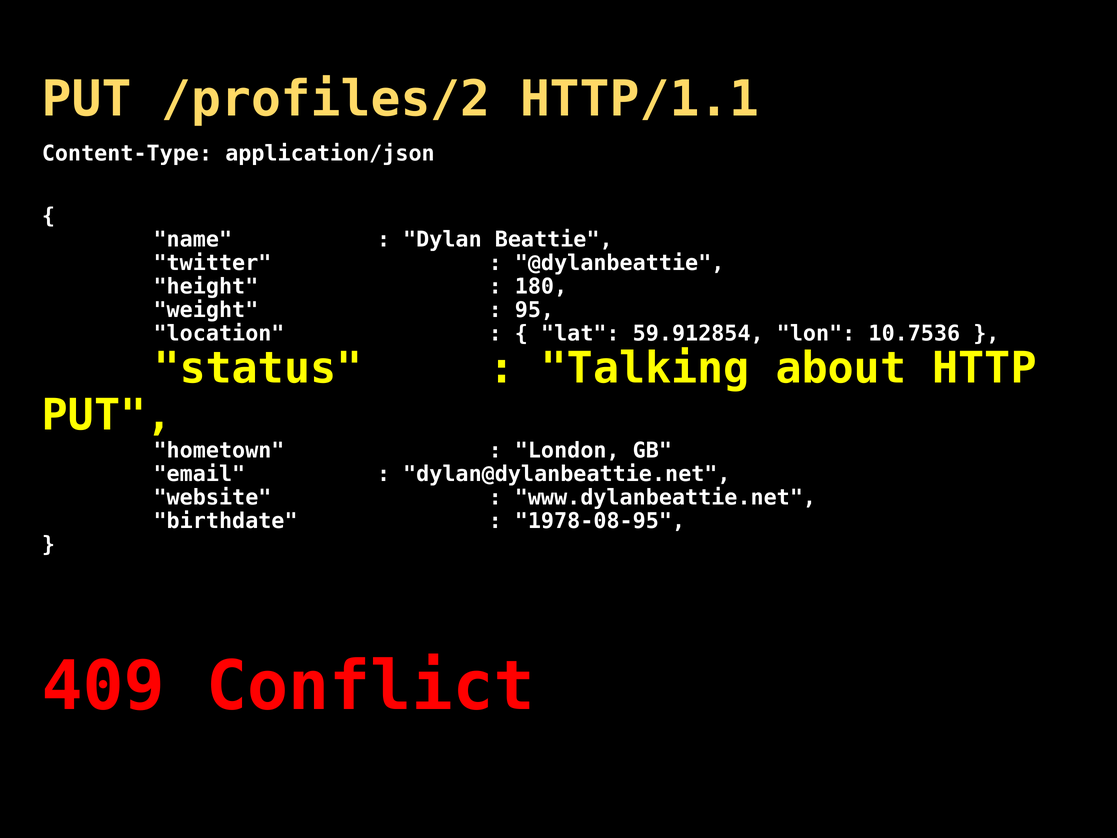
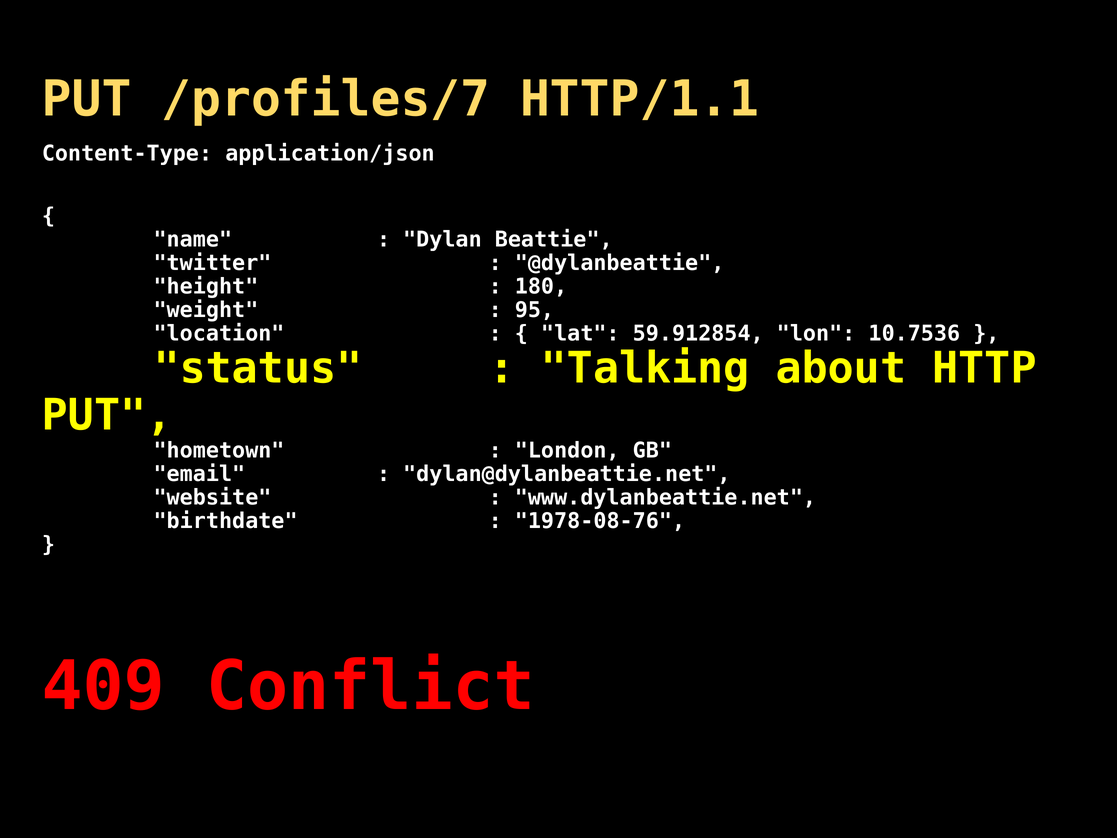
/profiles/2: /profiles/2 -> /profiles/7
1978-08-95: 1978-08-95 -> 1978-08-76
